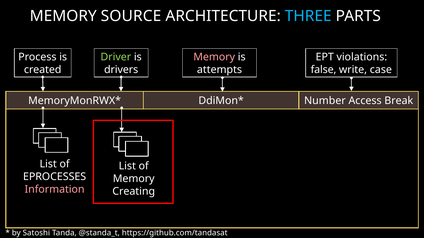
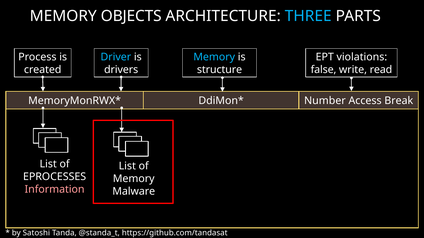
SOURCE: SOURCE -> OBJECTS
Driver colour: light green -> light blue
Memory at (214, 57) colour: pink -> light blue
attempts: attempts -> structure
case: case -> read
Creating: Creating -> Malware
